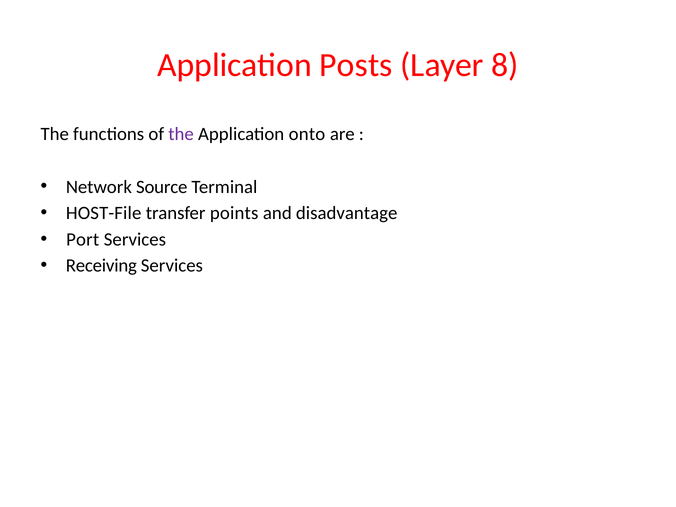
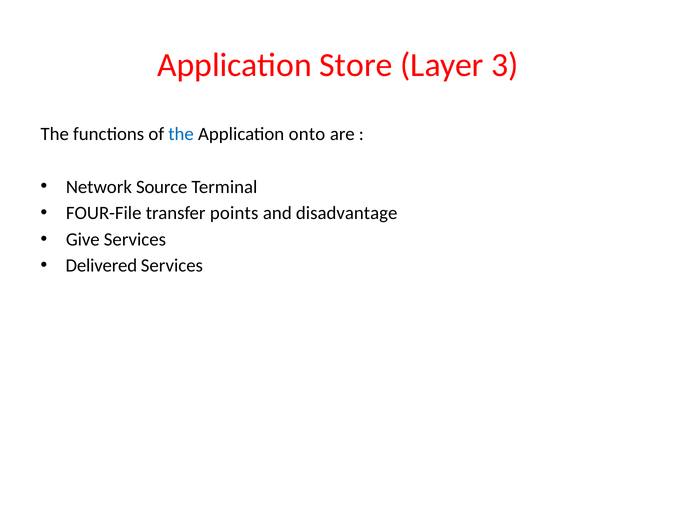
Posts: Posts -> Store
8: 8 -> 3
the at (181, 134) colour: purple -> blue
HOST-File: HOST-File -> FOUR-File
Port: Port -> Give
Receiving: Receiving -> Delivered
